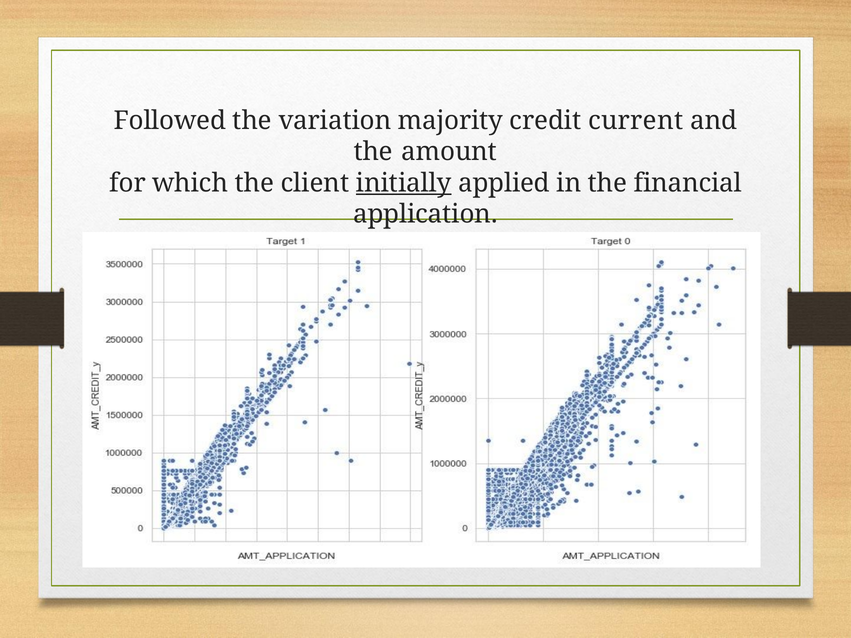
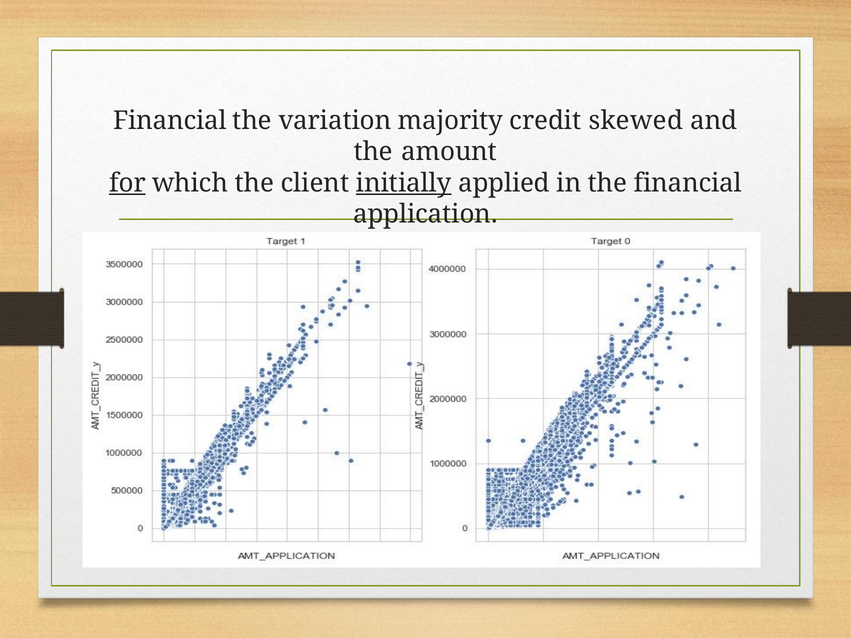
Followed at (170, 121): Followed -> Financial
current: current -> skewed
for underline: none -> present
